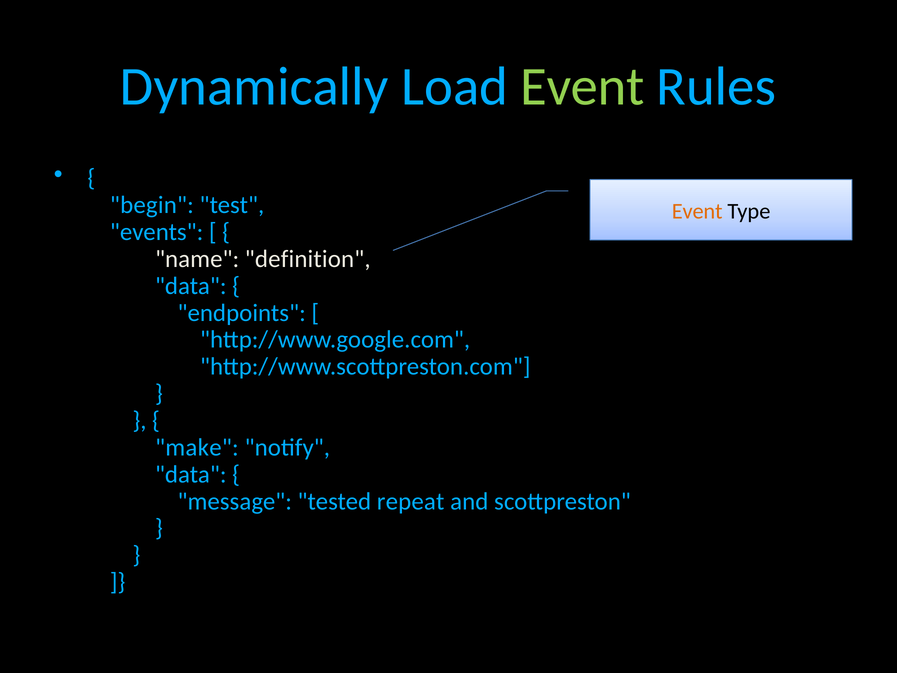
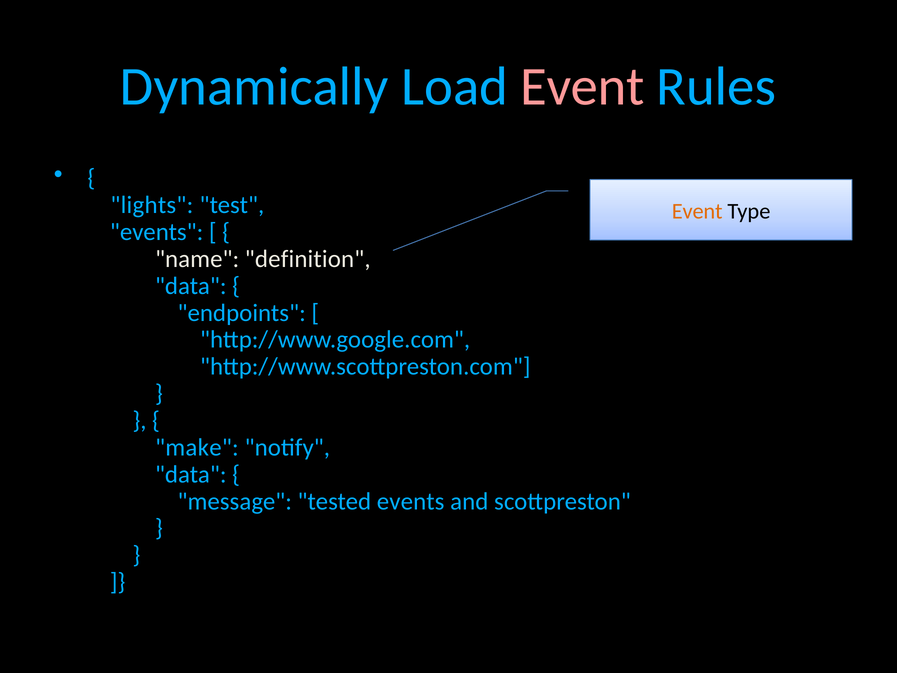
Event at (582, 87) colour: light green -> pink
begin: begin -> lights
tested repeat: repeat -> events
